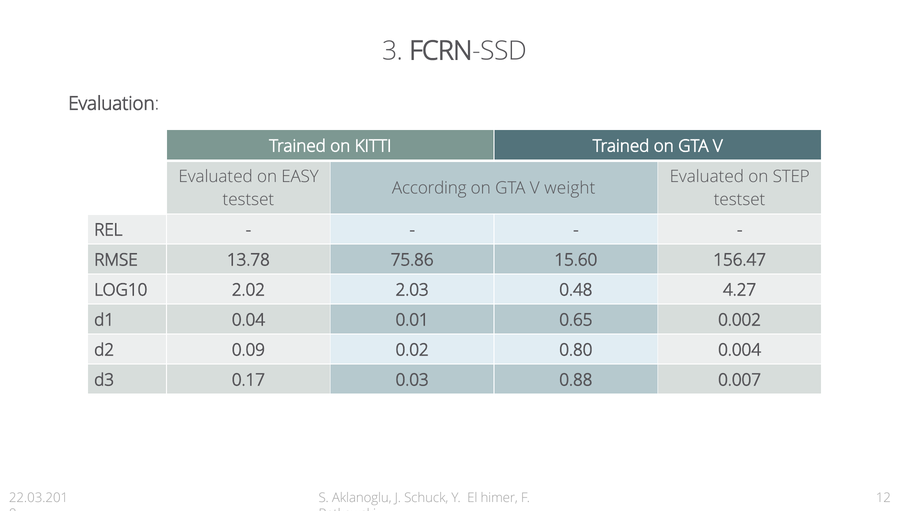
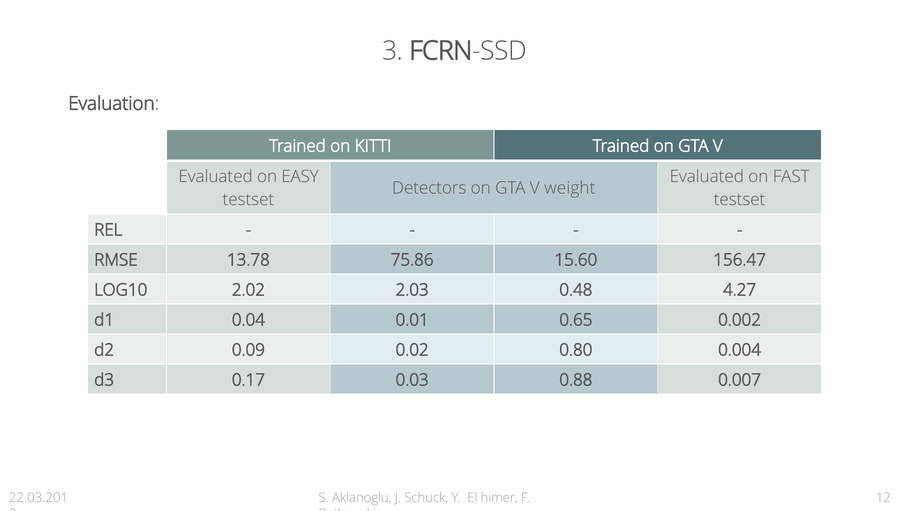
STEP: STEP -> FAST
According: According -> Detectors
